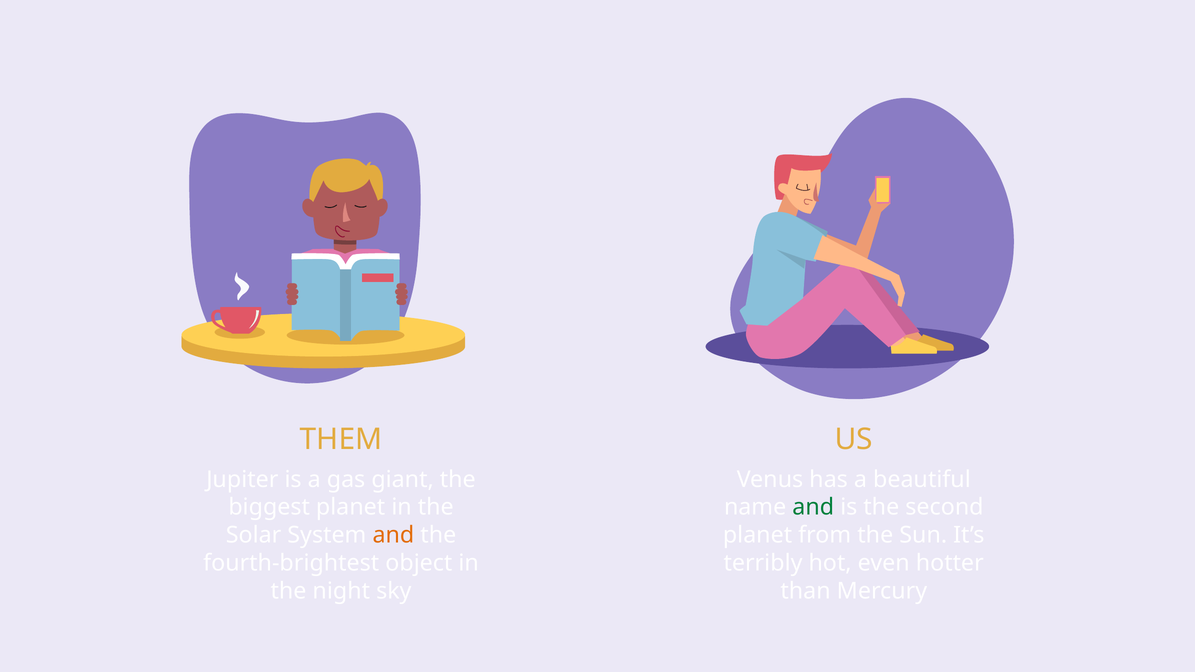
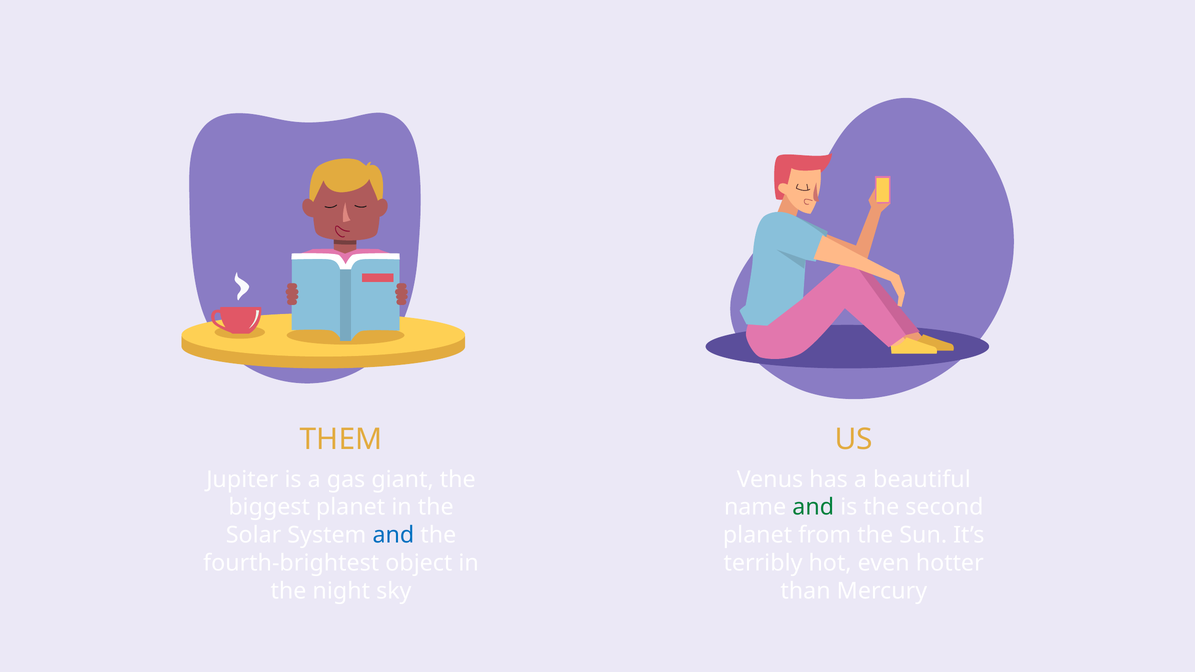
and at (393, 535) colour: orange -> blue
